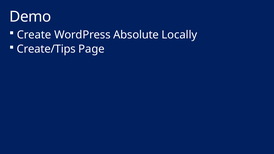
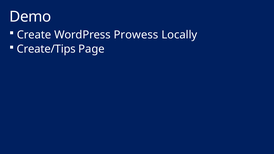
Absolute: Absolute -> Prowess
